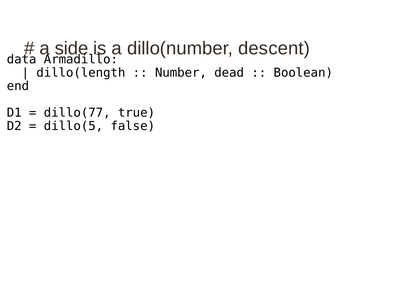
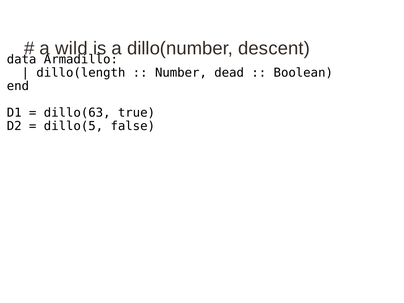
side: side -> wild
dillo(77: dillo(77 -> dillo(63
